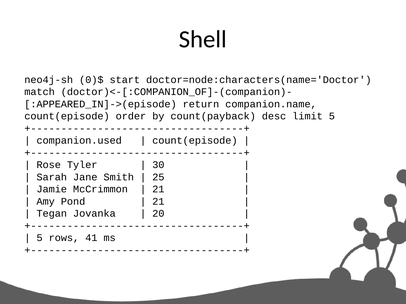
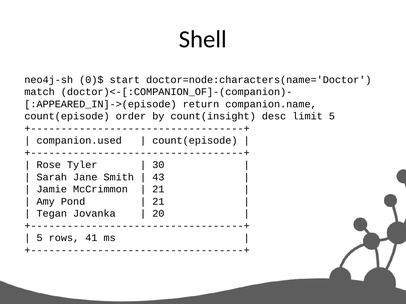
count(payback: count(payback -> count(insight
25: 25 -> 43
